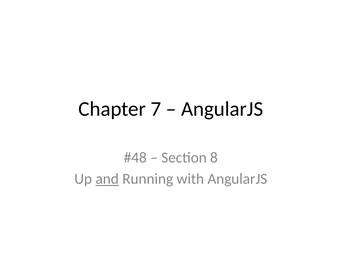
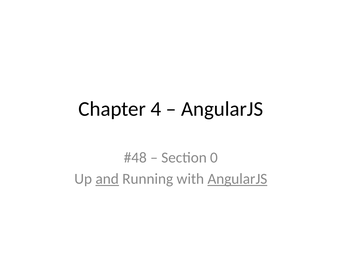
7: 7 -> 4
8: 8 -> 0
AngularJS at (237, 179) underline: none -> present
